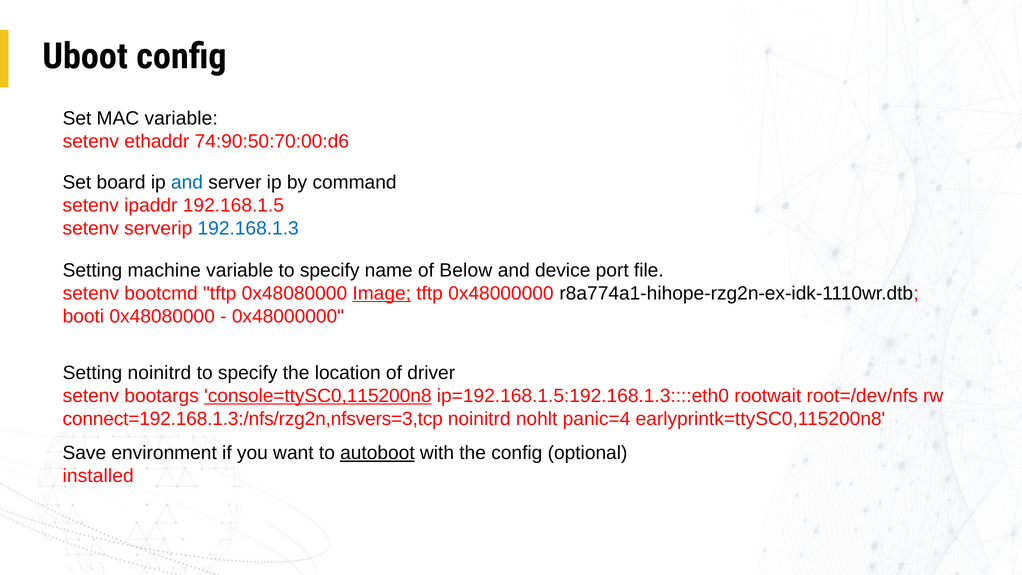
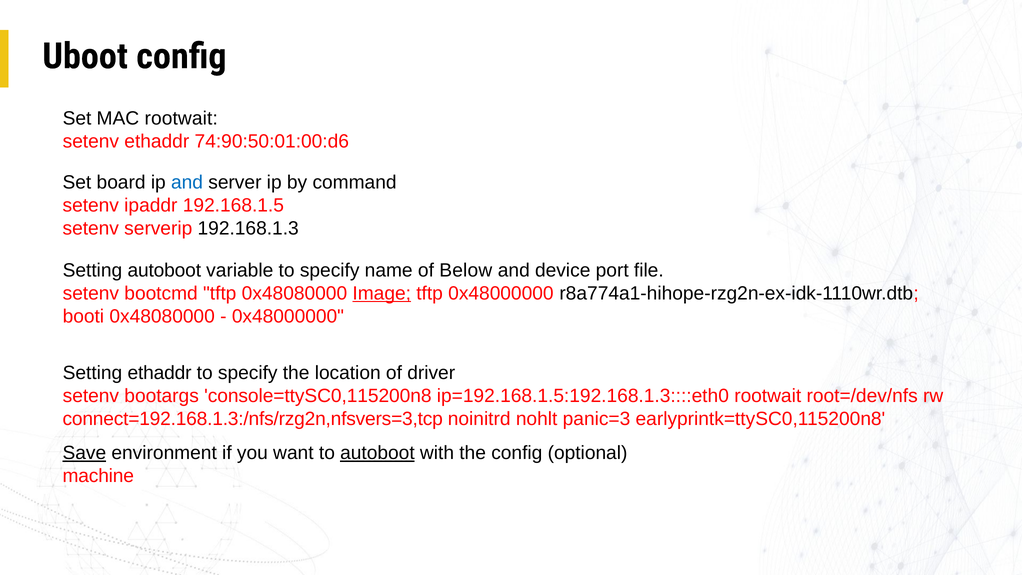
MAC variable: variable -> rootwait
74:90:50:70:00:d6: 74:90:50:70:00:d6 -> 74:90:50:01:00:d6
192.168.1.3 colour: blue -> black
Setting machine: machine -> autoboot
Setting noinitrd: noinitrd -> ethaddr
console=ttySC0,115200n8 underline: present -> none
panic=4: panic=4 -> panic=3
Save underline: none -> present
installed: installed -> machine
